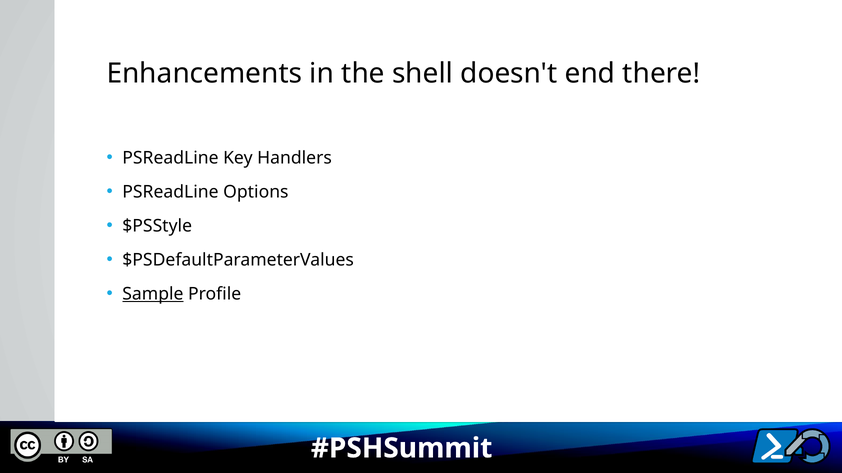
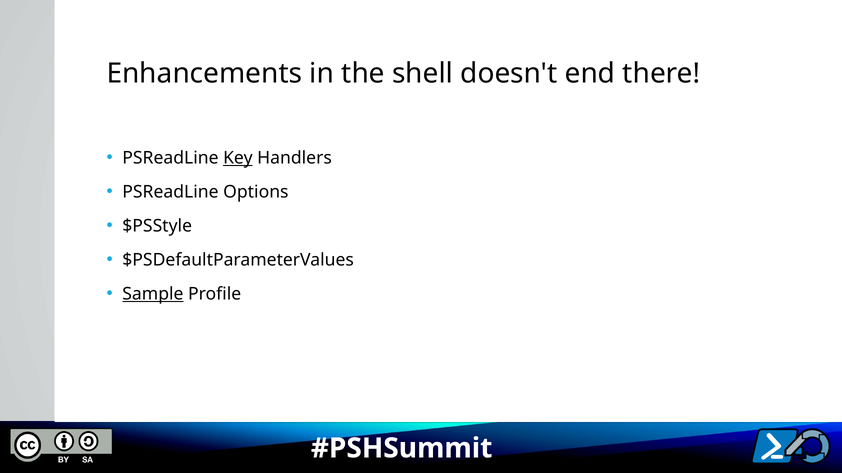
Key underline: none -> present
